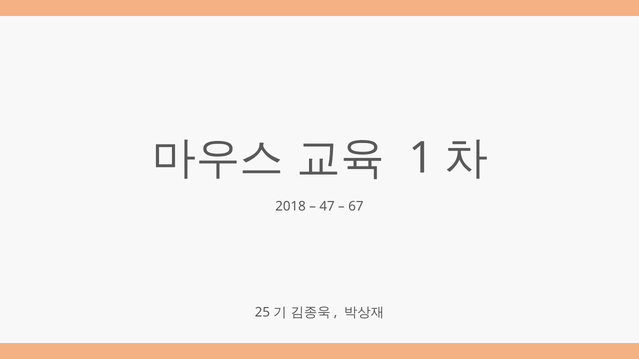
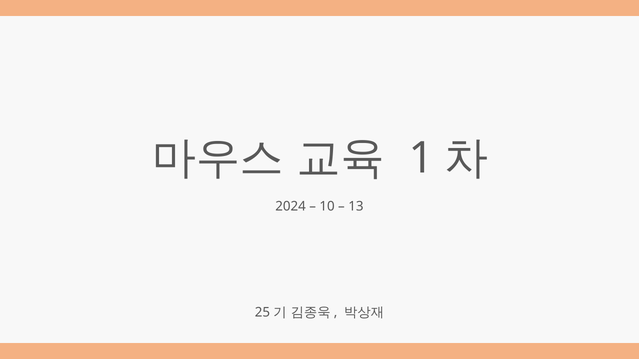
2018: 2018 -> 2024
47: 47 -> 10
67: 67 -> 13
